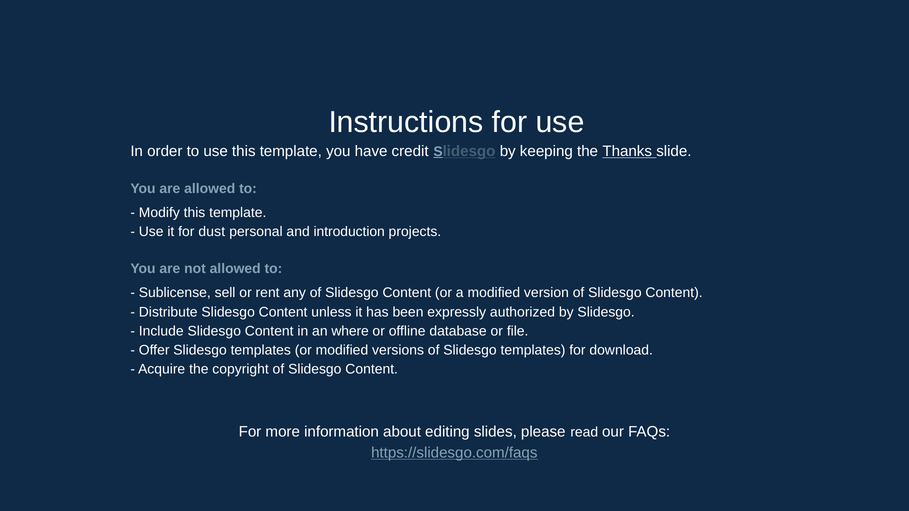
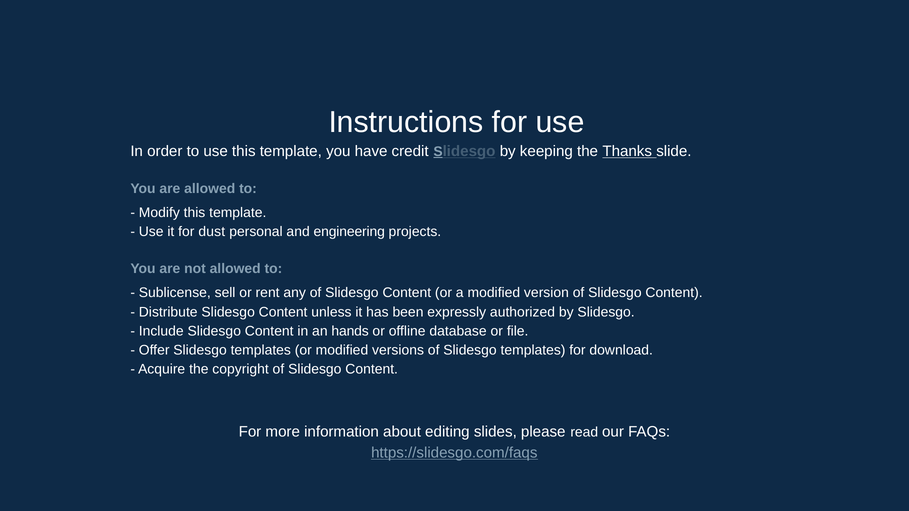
introduction: introduction -> engineering
where: where -> hands
